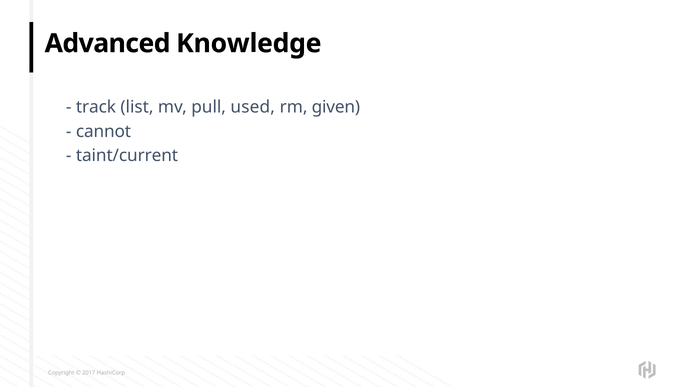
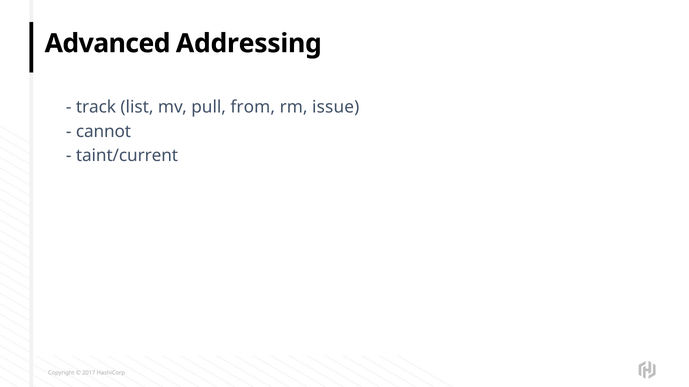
Knowledge: Knowledge -> Addressing
used: used -> from
given: given -> issue
